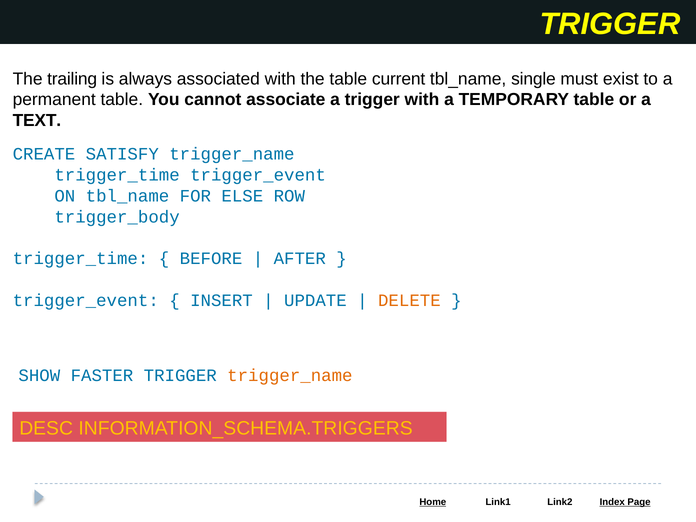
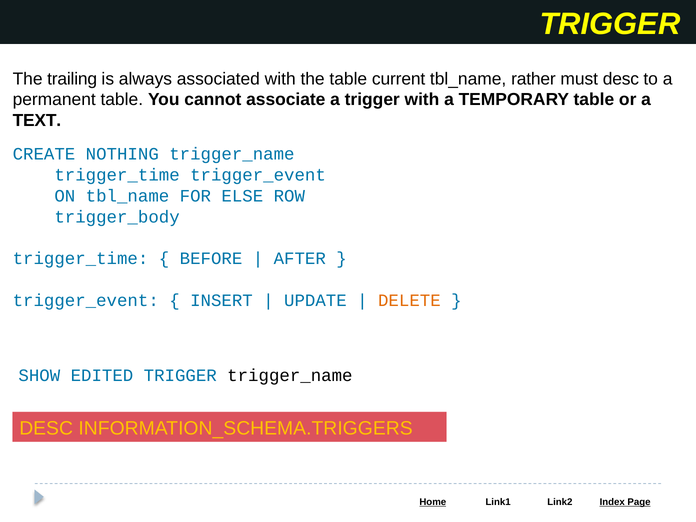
single: single -> rather
must exist: exist -> desc
SATISFY: SATISFY -> NOTHING
FASTER: FASTER -> EDITED
trigger_name at (290, 376) colour: orange -> black
